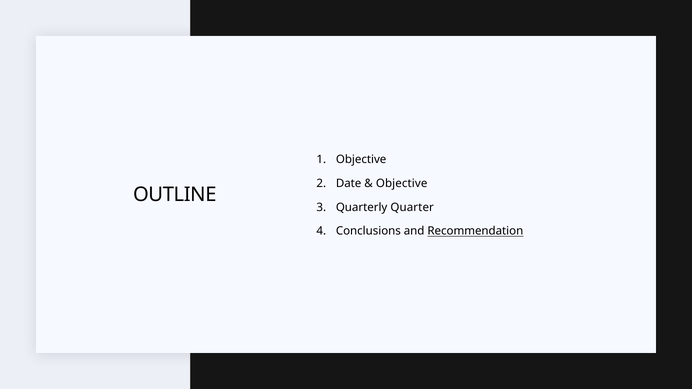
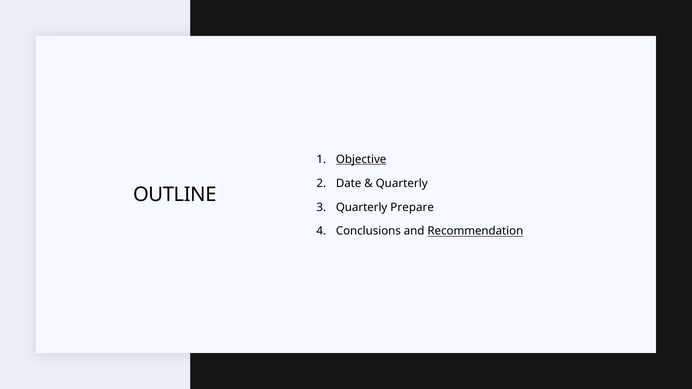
Objective at (361, 160) underline: none -> present
Objective at (402, 183): Objective -> Quarterly
Quarter: Quarter -> Prepare
